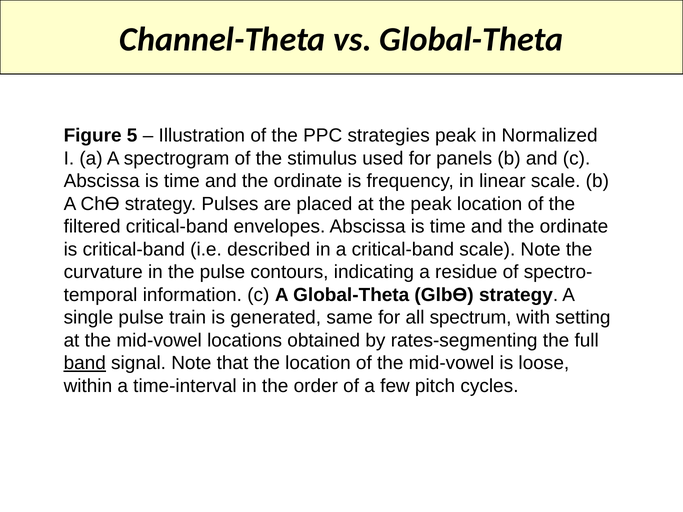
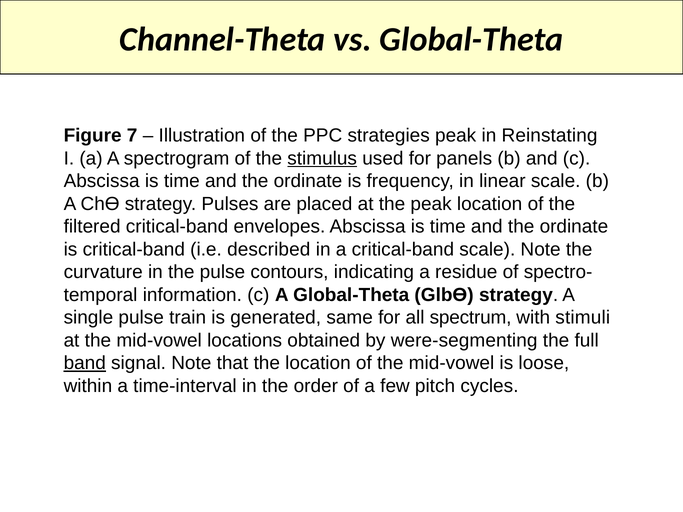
5: 5 -> 7
Normalized: Normalized -> Reinstating
stimulus underline: none -> present
setting: setting -> stimuli
rates-segmenting: rates-segmenting -> were-segmenting
